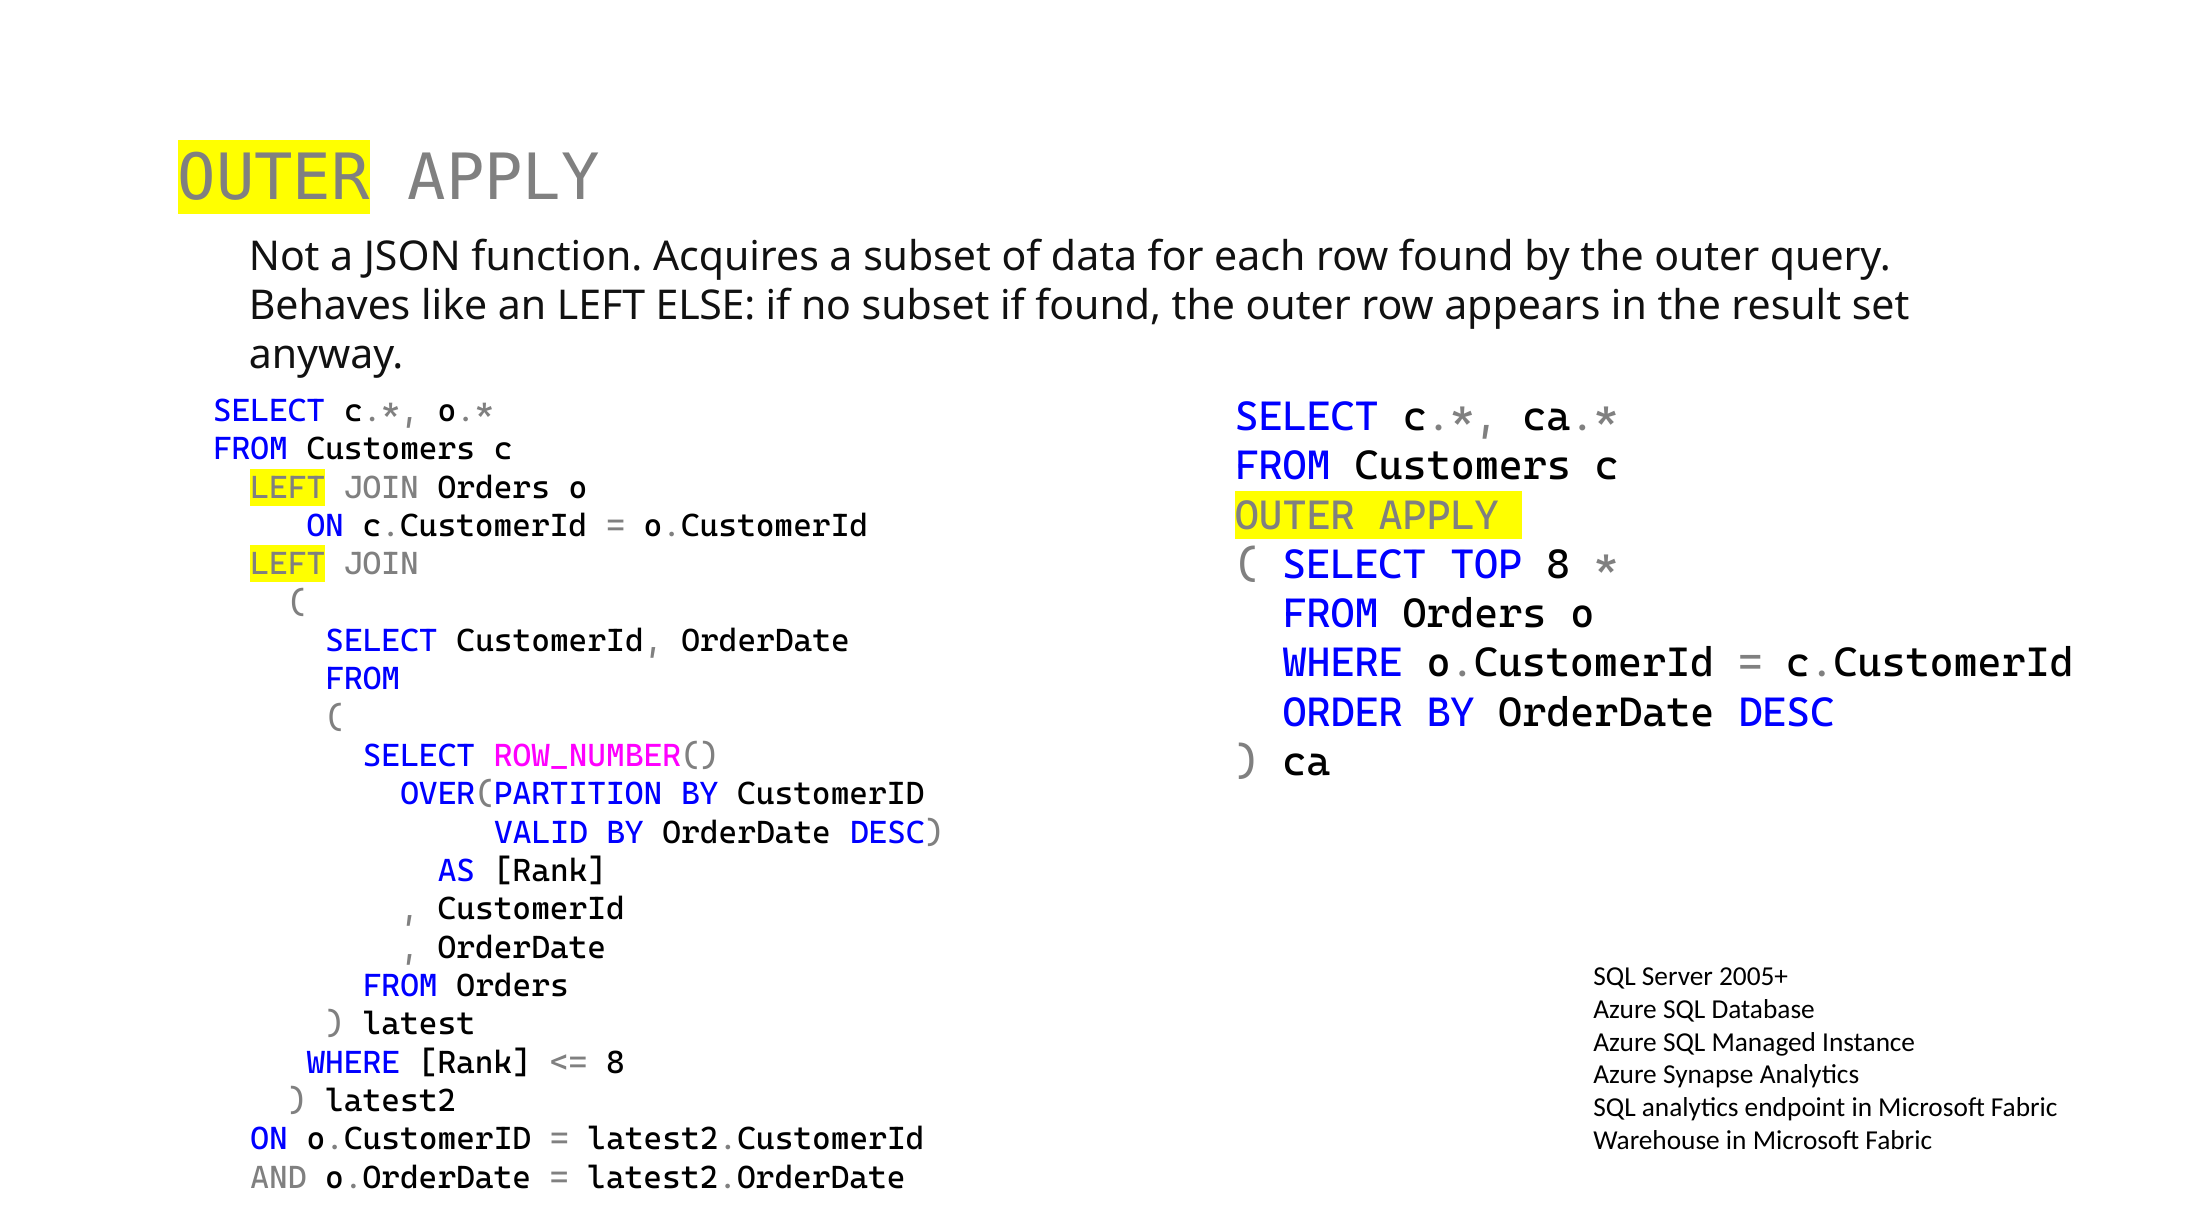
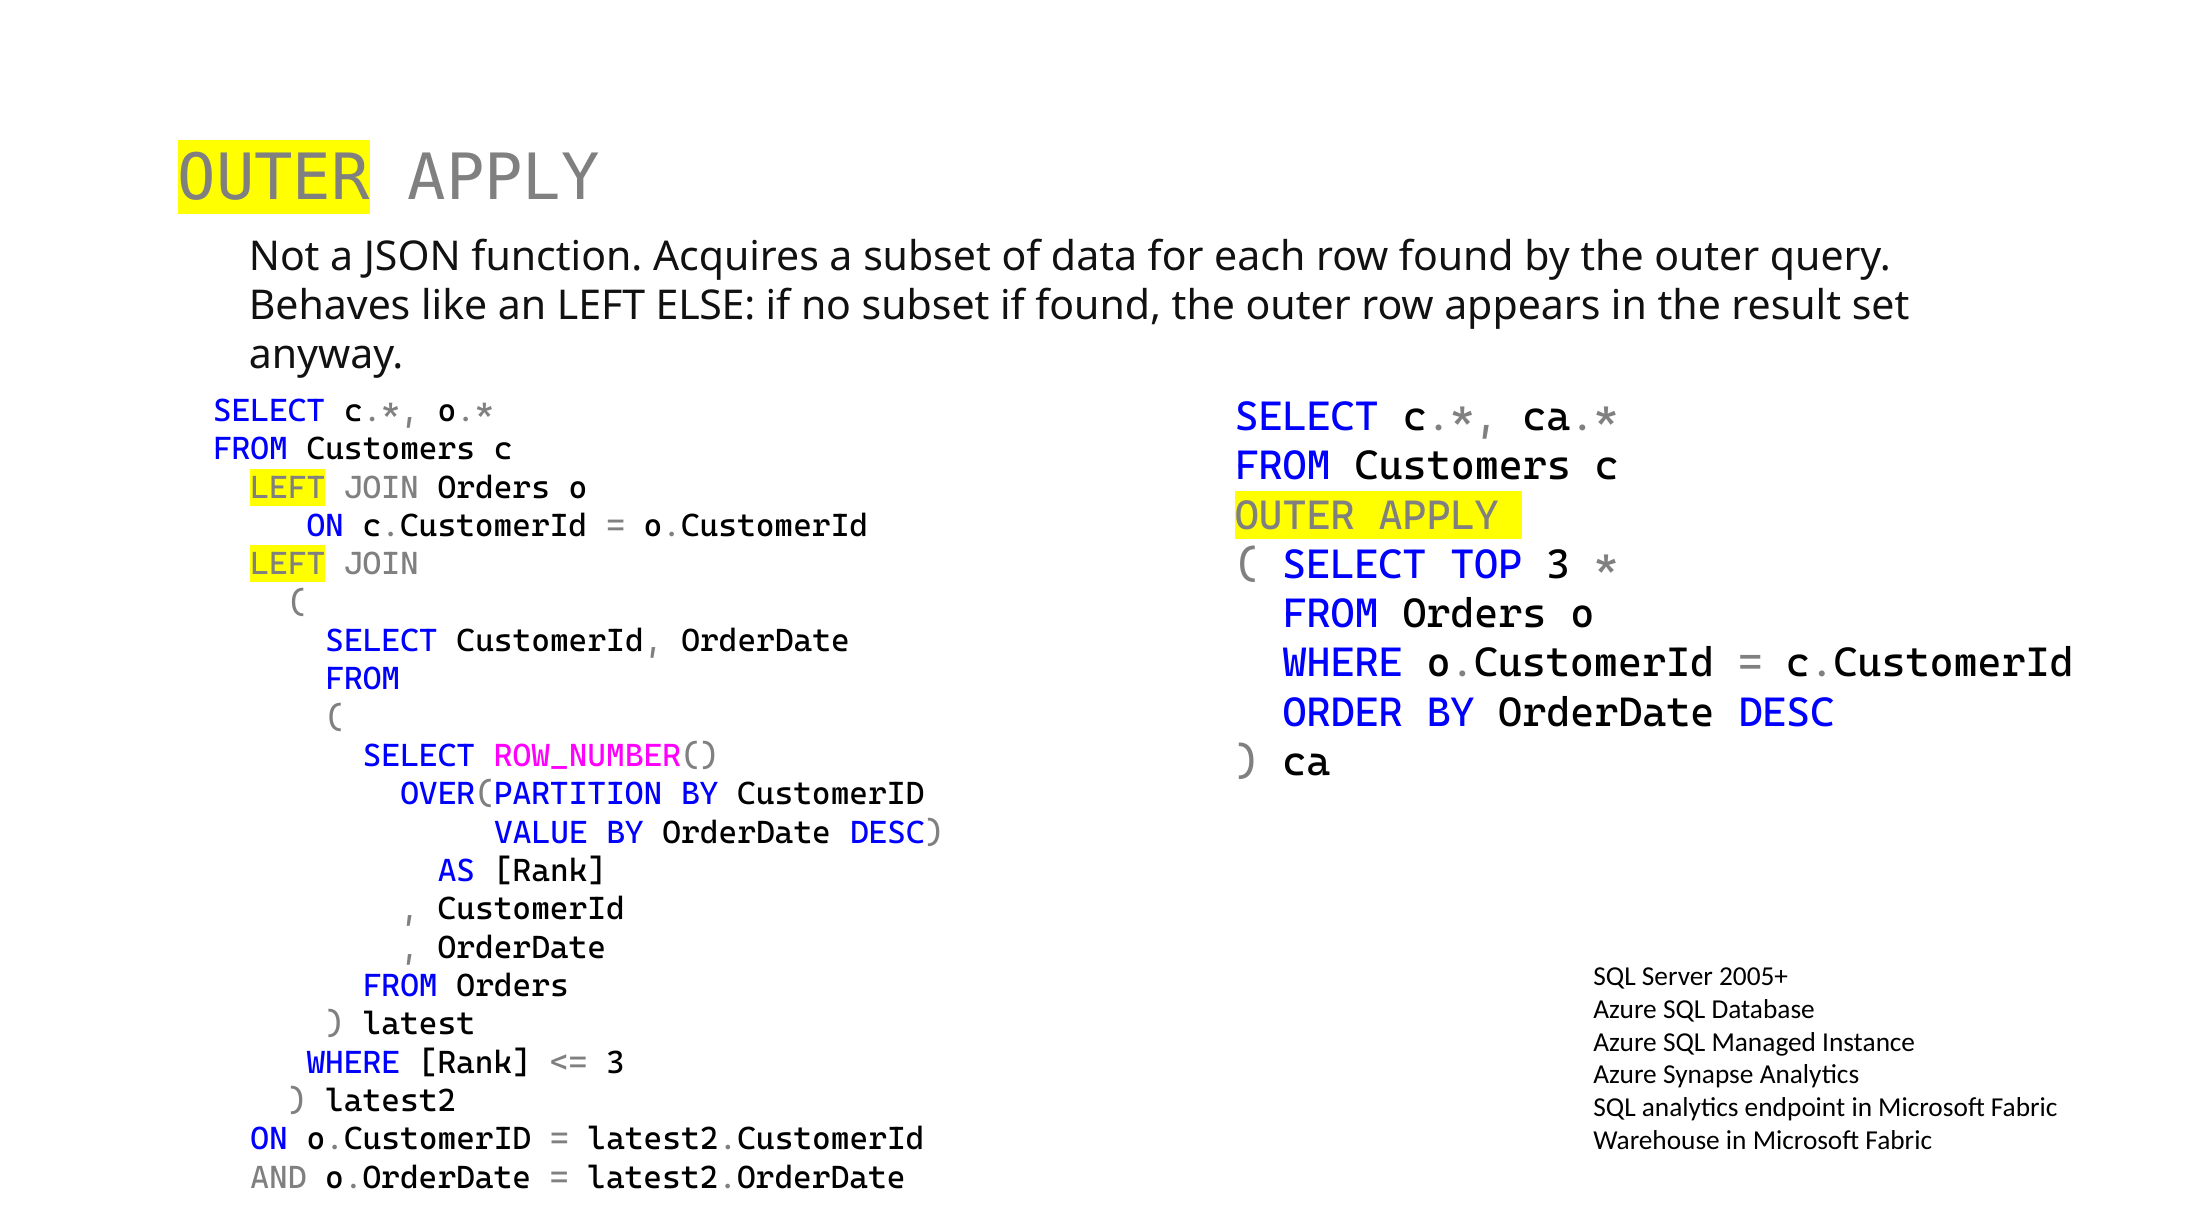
TOP 8: 8 -> 3
VALID: VALID -> VALUE
8 at (615, 1062): 8 -> 3
